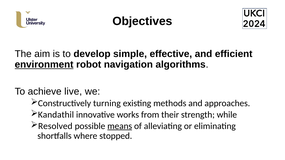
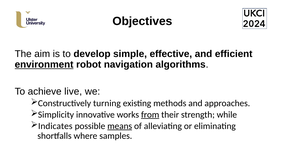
Kandathil: Kandathil -> Simplicity
from underline: none -> present
Resolved: Resolved -> Indicates
stopped: stopped -> samples
